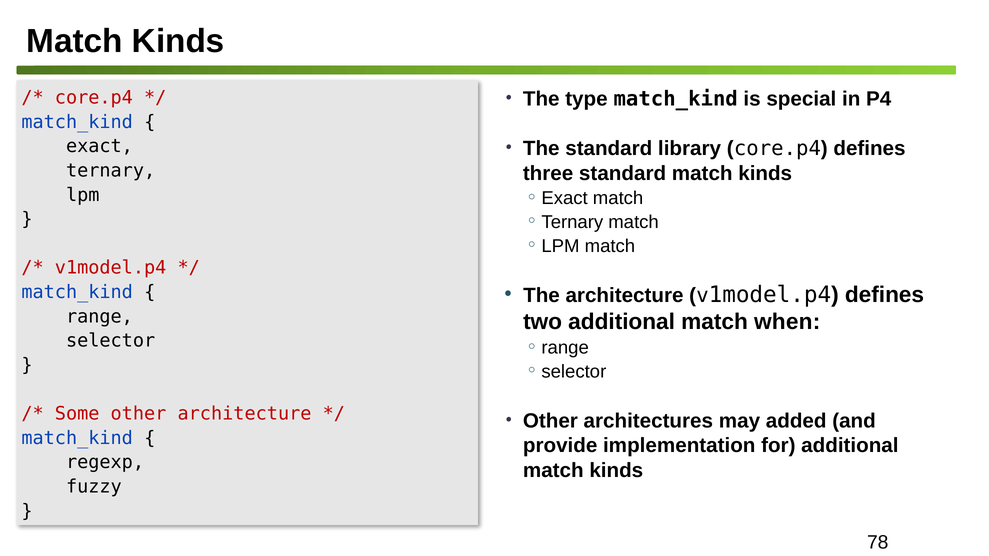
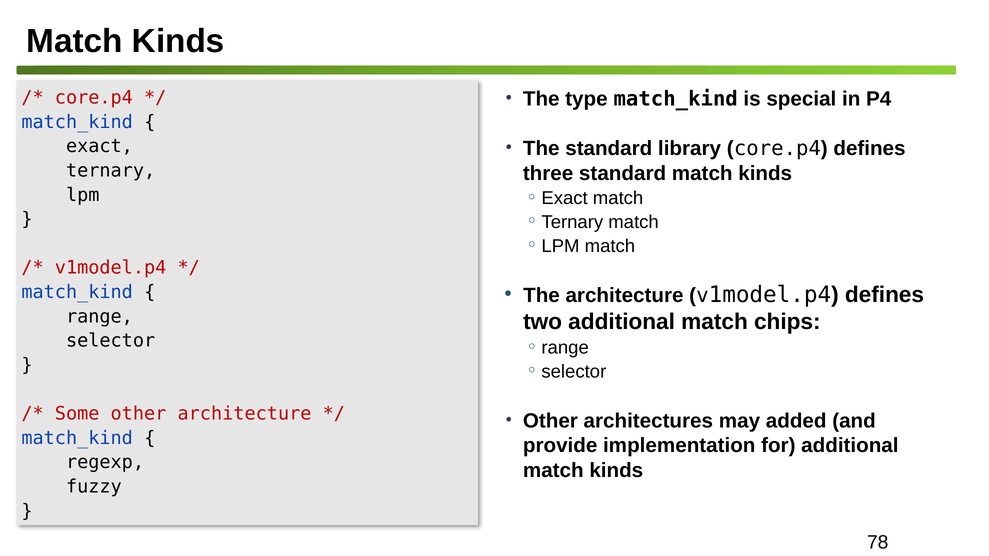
when: when -> chips
